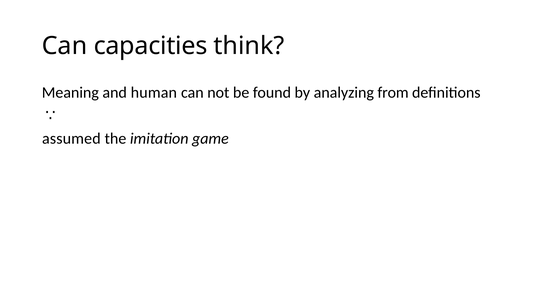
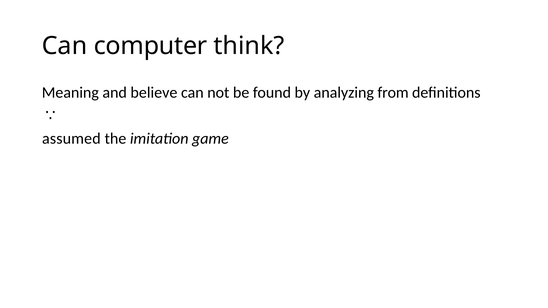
capacities: capacities -> computer
human: human -> believe
